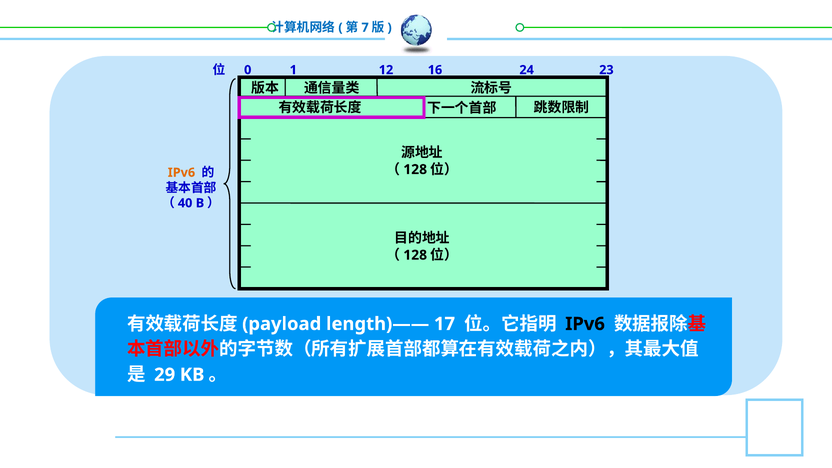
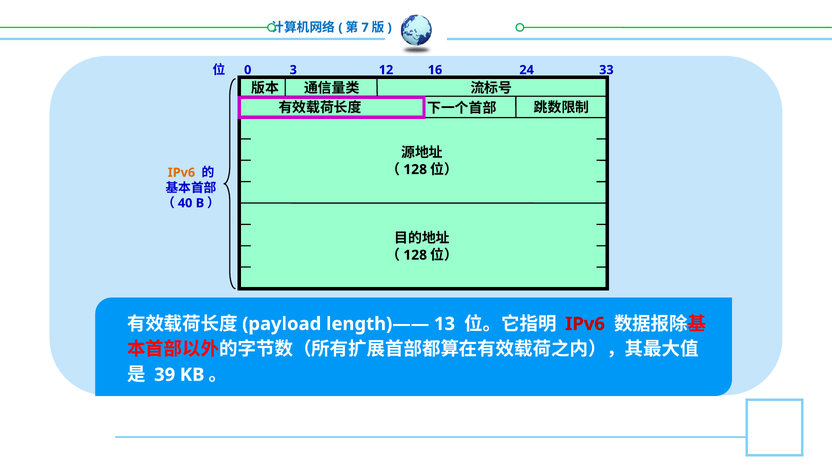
1: 1 -> 3
23: 23 -> 33
17: 17 -> 13
IPv6 at (585, 324) colour: black -> red
29: 29 -> 39
